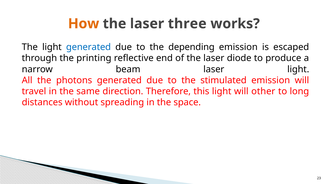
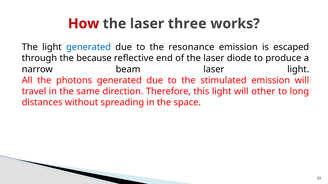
How colour: orange -> red
depending: depending -> resonance
printing: printing -> because
